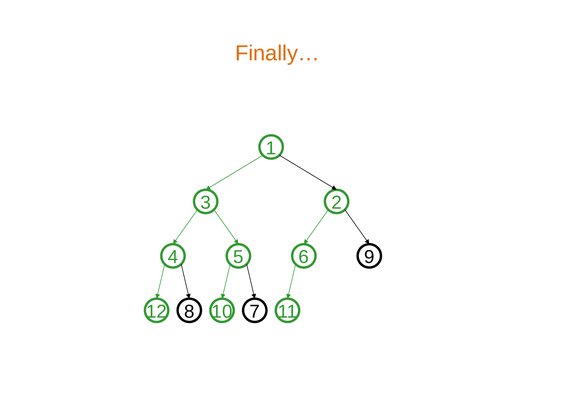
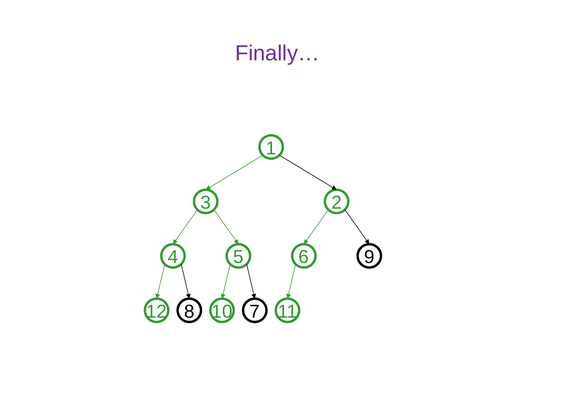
Finally… colour: orange -> purple
